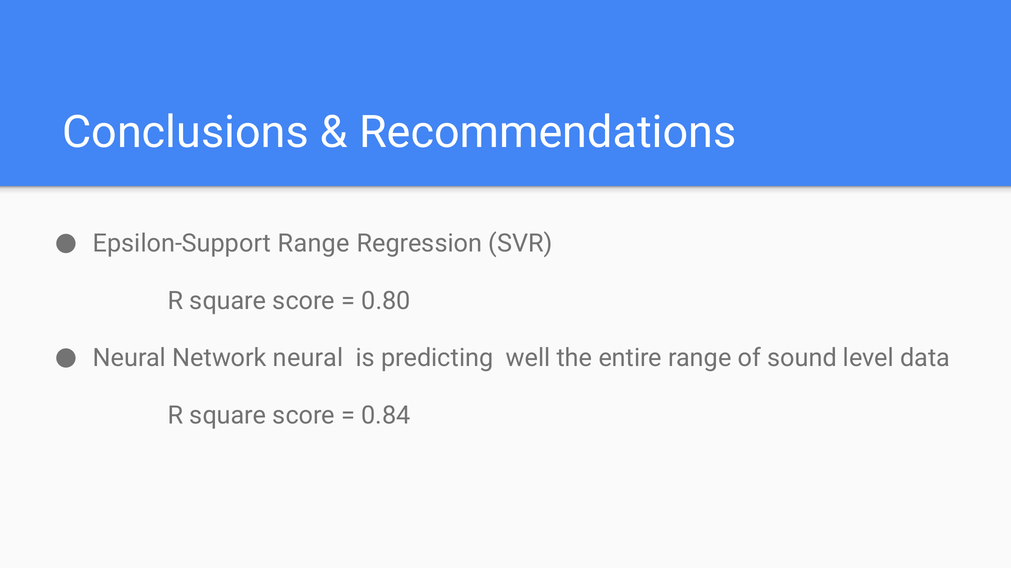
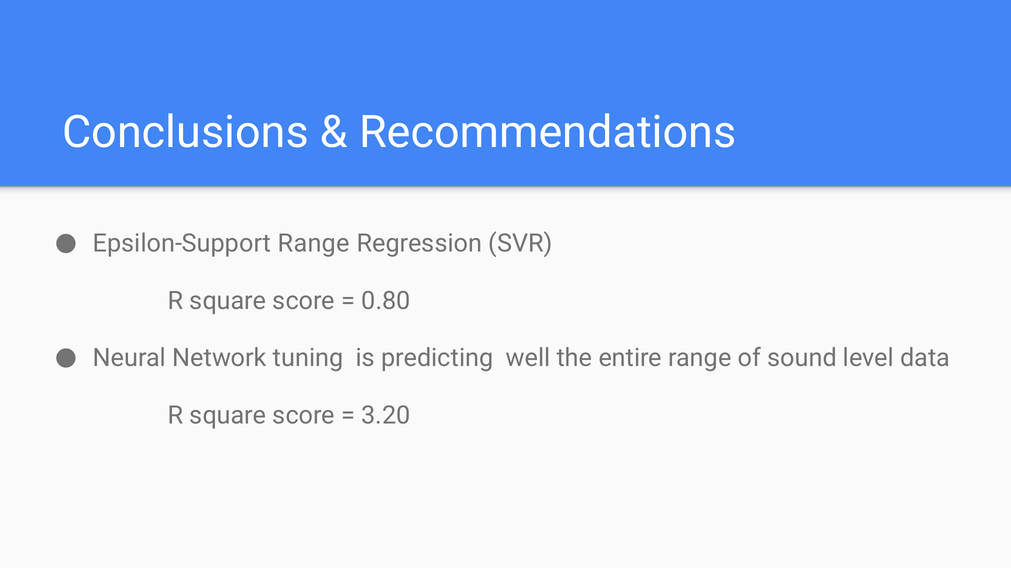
Network neural: neural -> tuning
0.84: 0.84 -> 3.20
